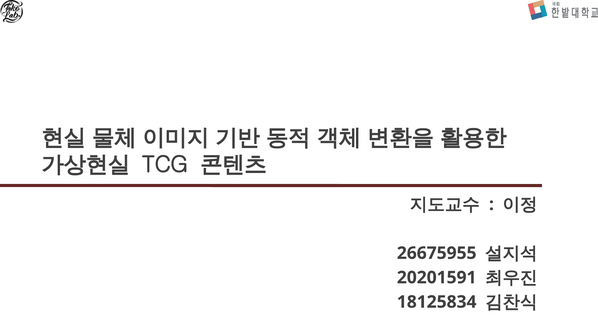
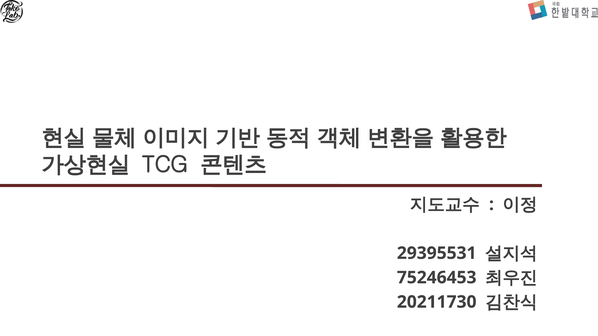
26675955: 26675955 -> 29395531
20201591: 20201591 -> 75246453
18125834: 18125834 -> 20211730
